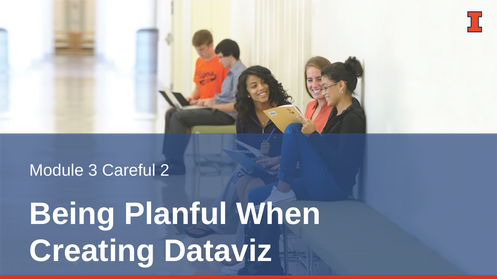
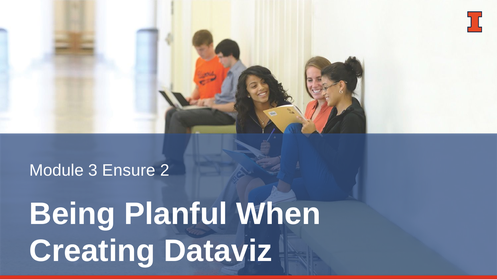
Careful: Careful -> Ensure
